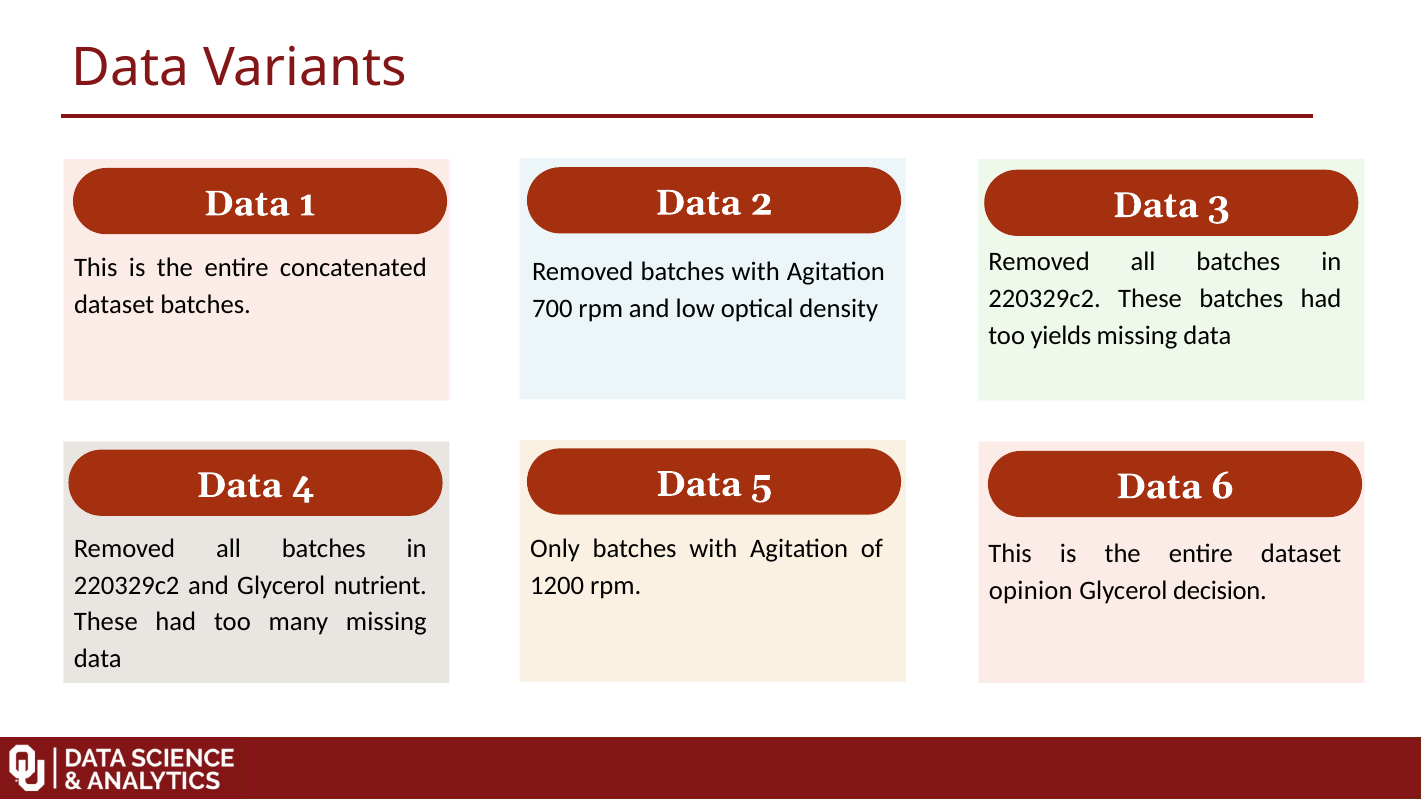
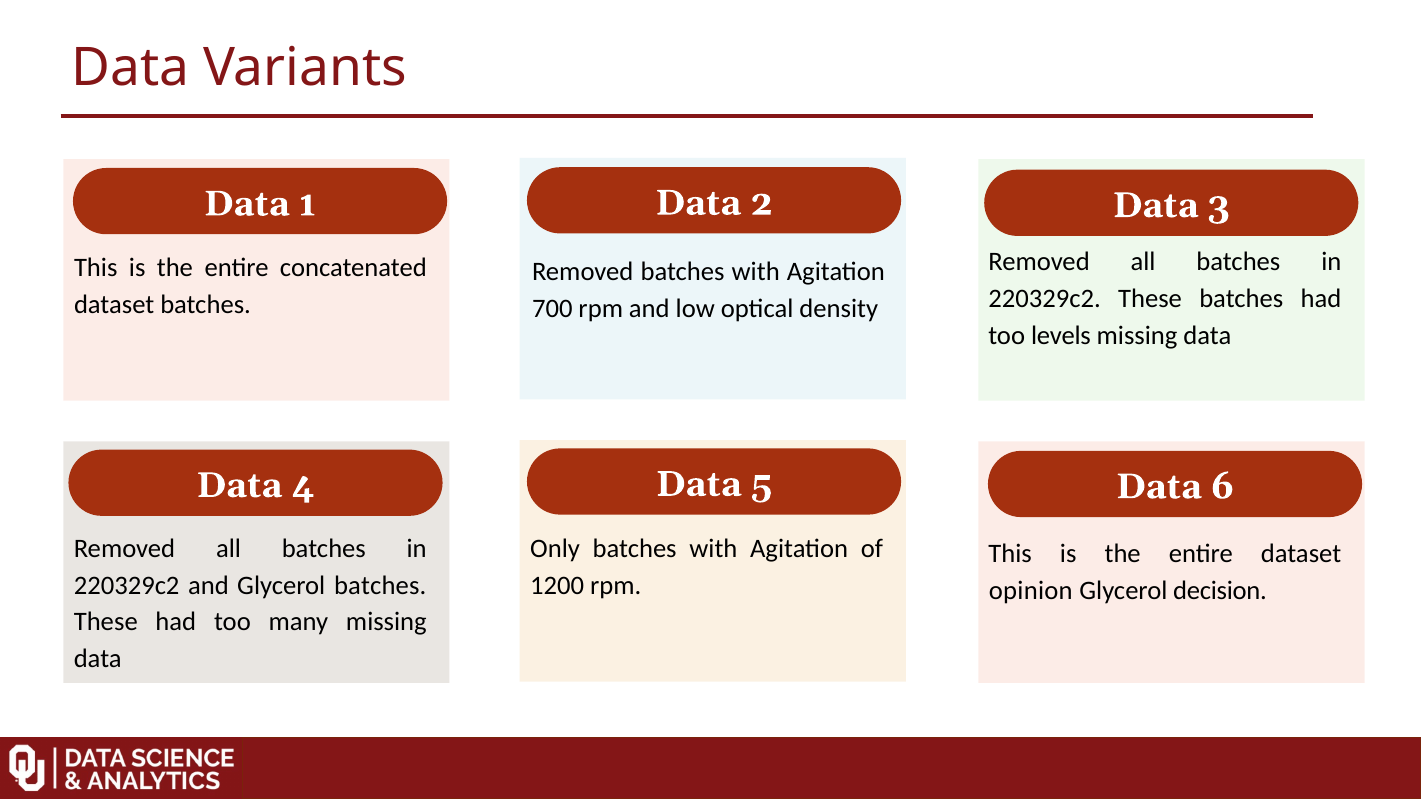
yields: yields -> levels
Glycerol nutrient: nutrient -> batches
